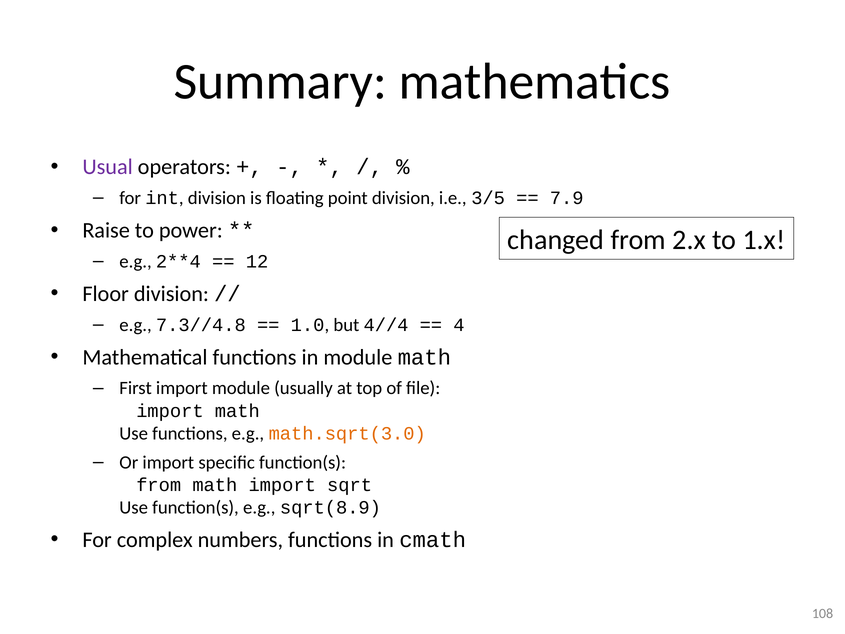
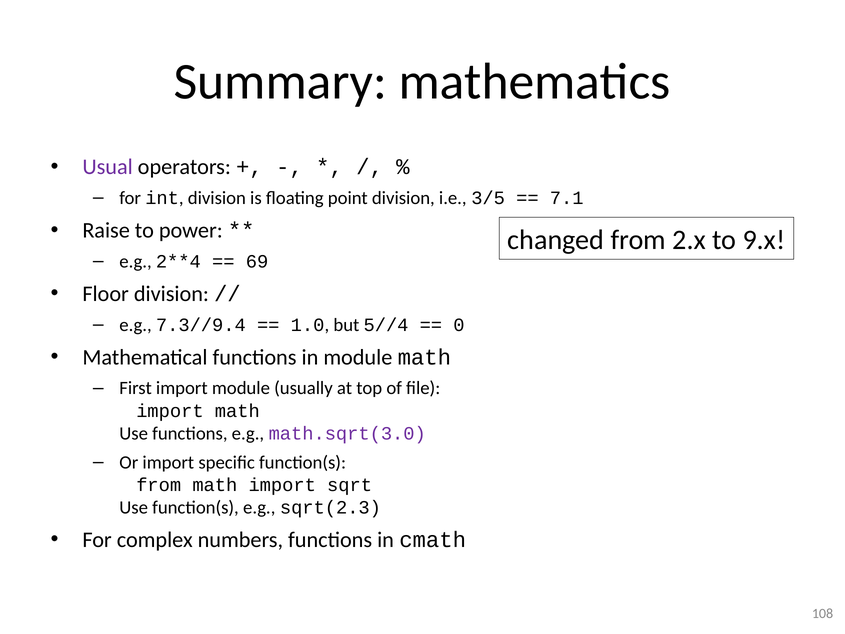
7.9: 7.9 -> 7.1
1.x: 1.x -> 9.x
12: 12 -> 69
7.3//4.8: 7.3//4.8 -> 7.3//9.4
4//4: 4//4 -> 5//4
4: 4 -> 0
math.sqrt(3.0 colour: orange -> purple
sqrt(8.9: sqrt(8.9 -> sqrt(2.3
